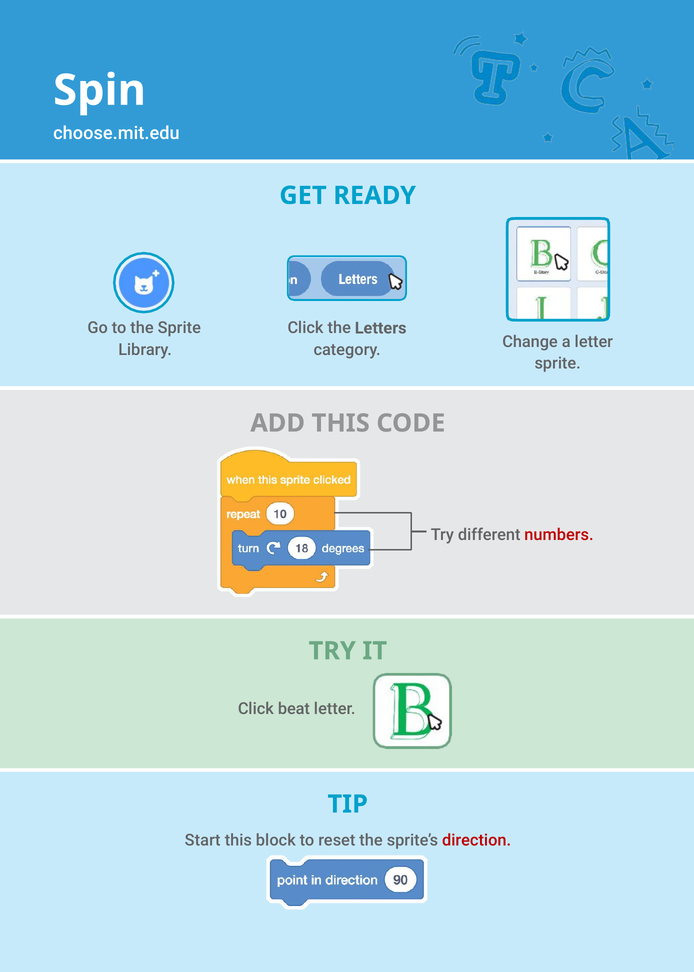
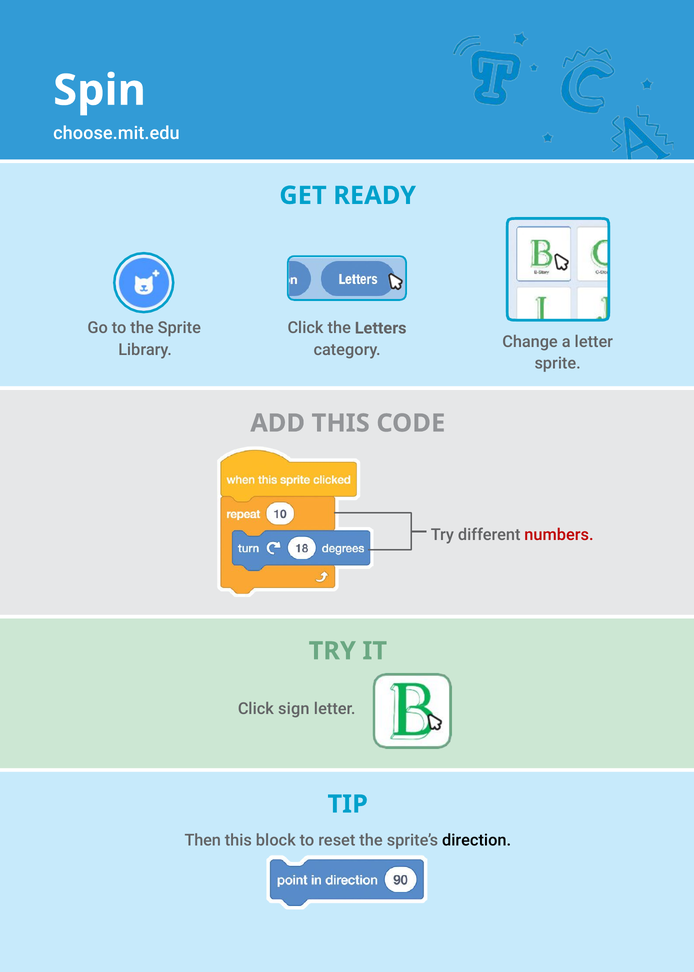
beat: beat -> sign
Start: Start -> Then
direction colour: red -> black
